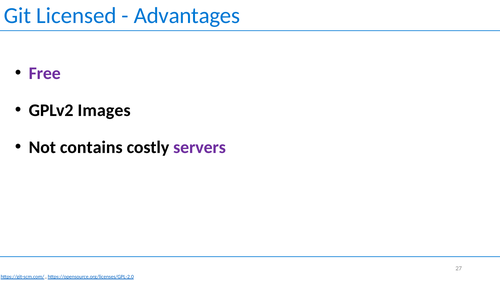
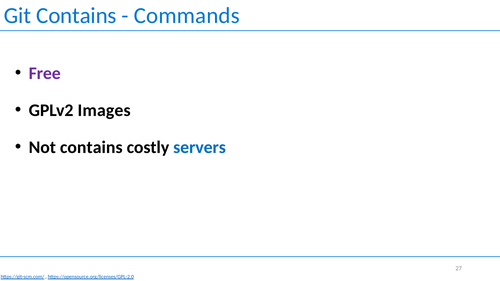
Git Licensed: Licensed -> Contains
Advantages: Advantages -> Commands
servers colour: purple -> blue
